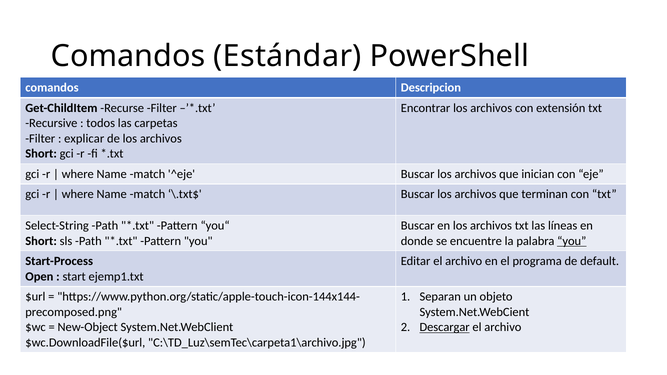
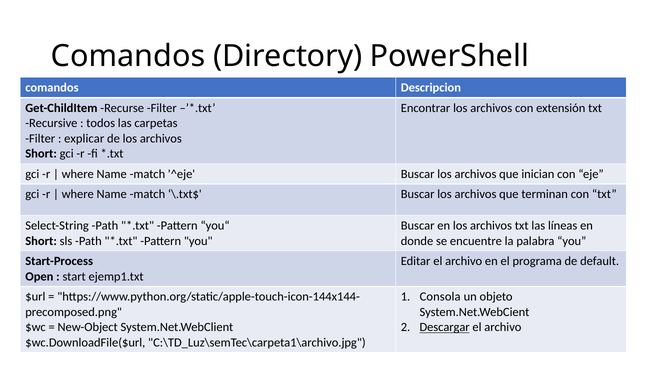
Estándar: Estándar -> Directory
you at (572, 241) underline: present -> none
Separan: Separan -> Consola
